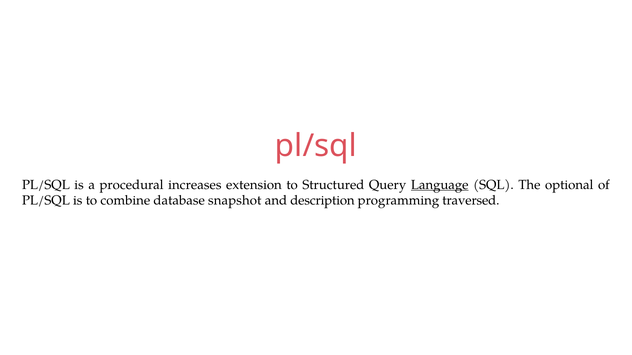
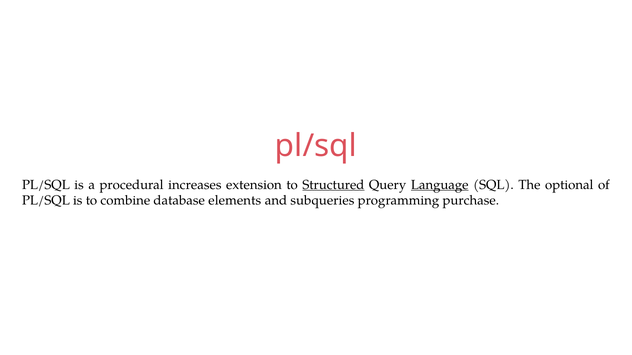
Structured underline: none -> present
snapshot: snapshot -> elements
description: description -> subqueries
traversed: traversed -> purchase
